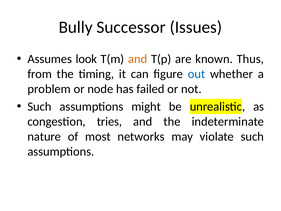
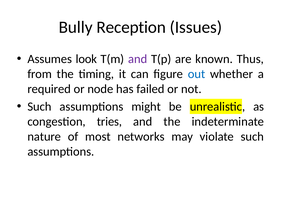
Successor: Successor -> Reception
and at (138, 59) colour: orange -> purple
problem: problem -> required
